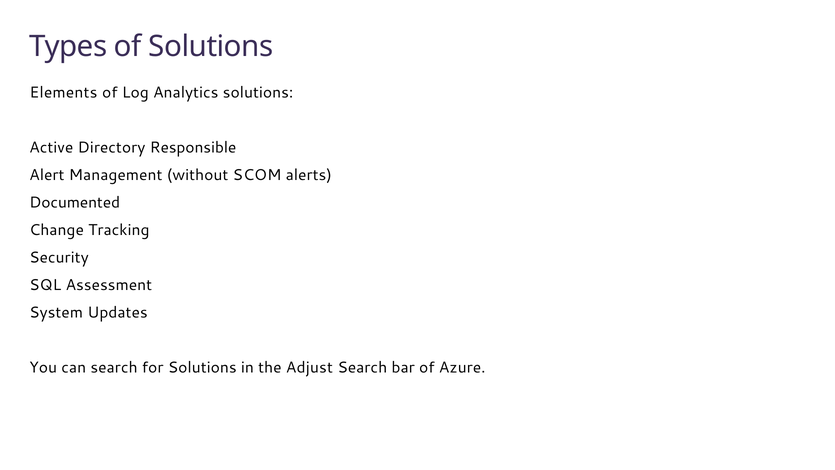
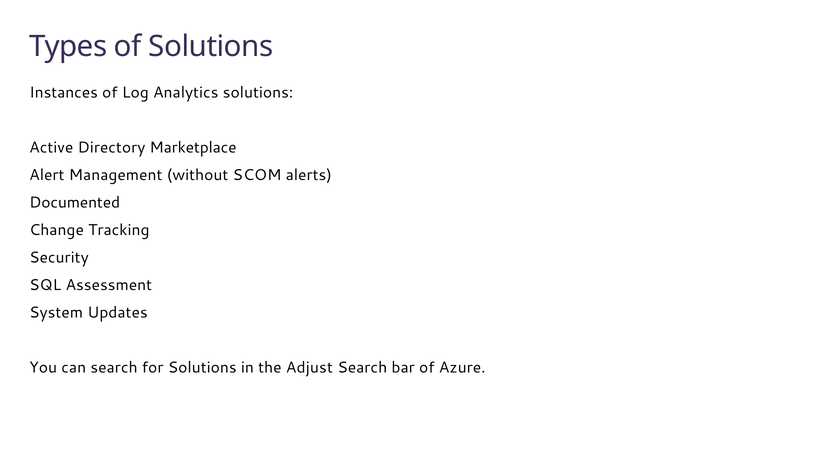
Elements: Elements -> Instances
Responsible: Responsible -> Marketplace
